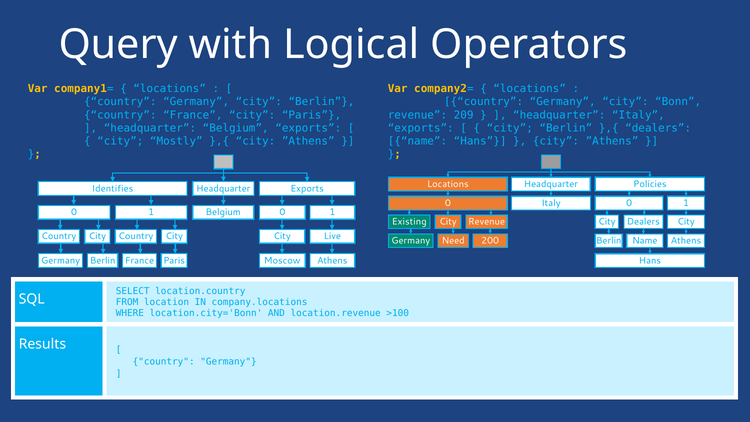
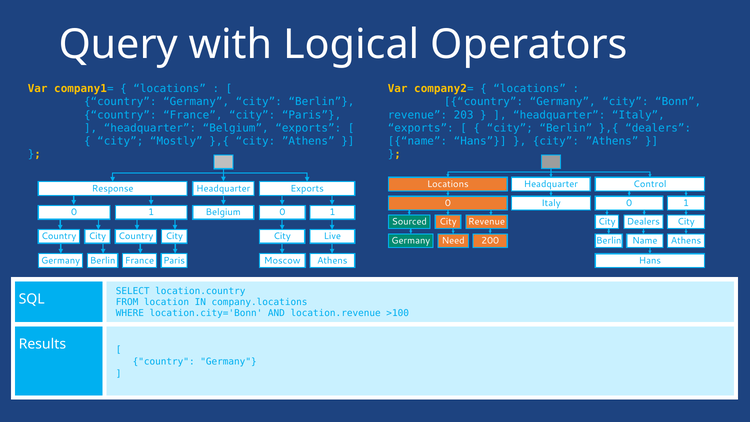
209: 209 -> 203
Policies: Policies -> Control
Identifies: Identifies -> Response
Existing: Existing -> Sourced
